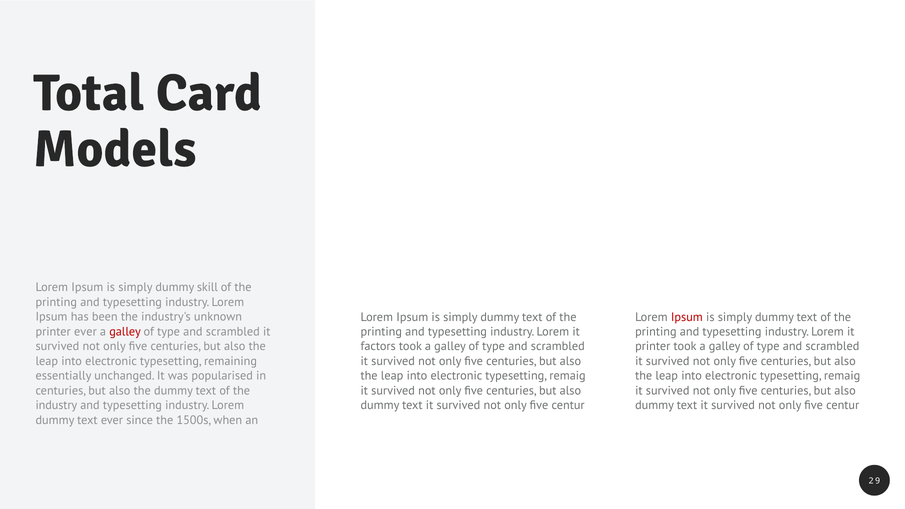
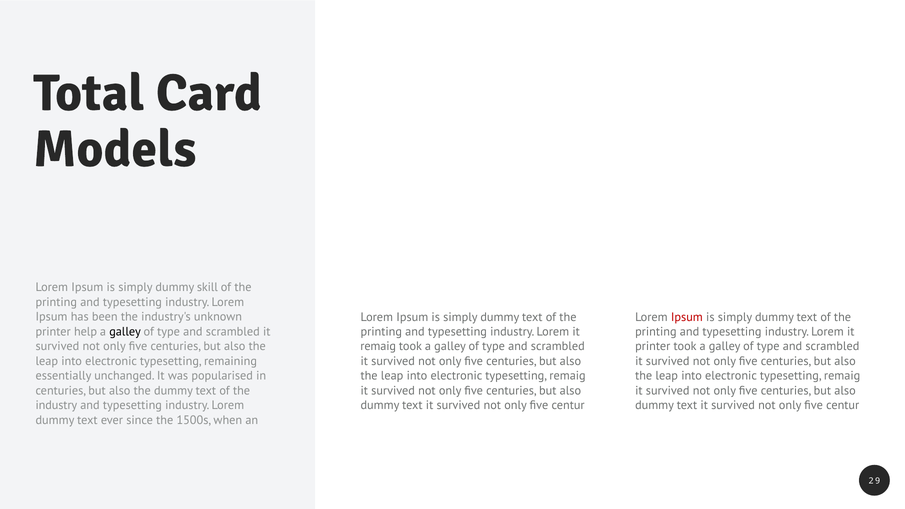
printer ever: ever -> help
galley at (125, 332) colour: red -> black
factors at (378, 346): factors -> remaig
